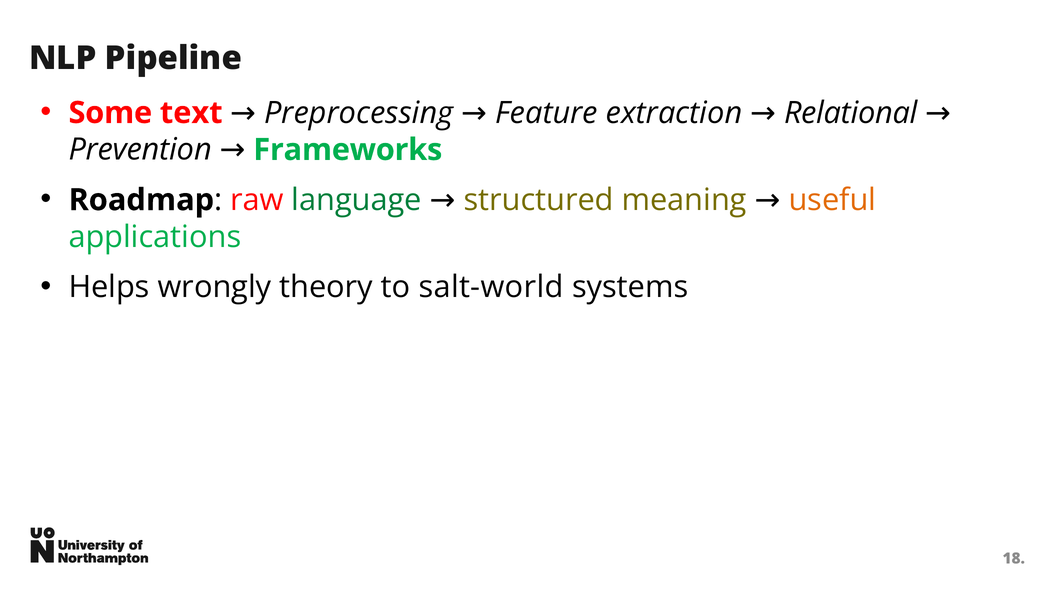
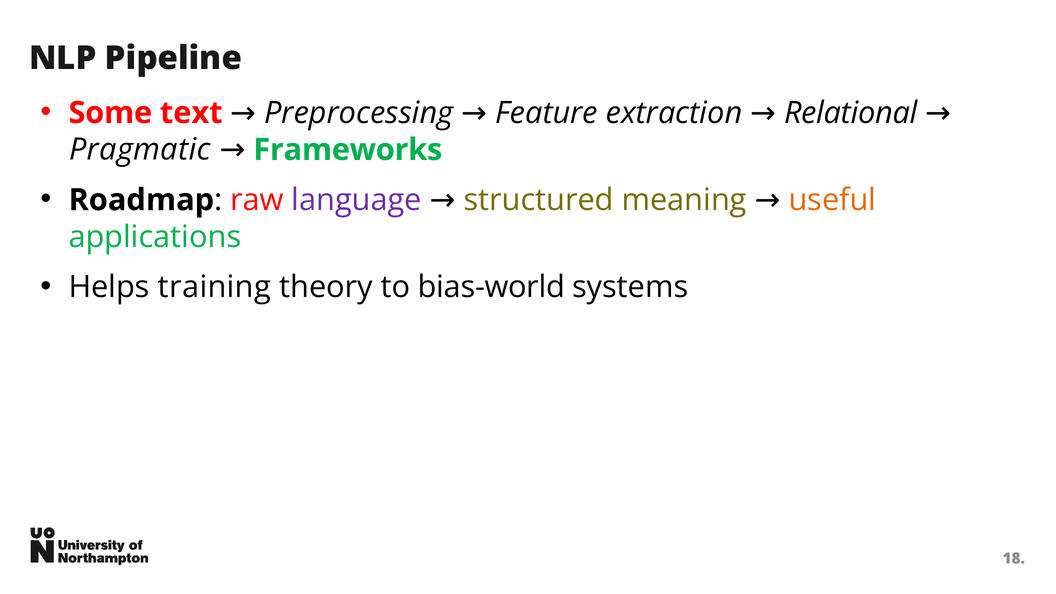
Prevention: Prevention -> Pragmatic
language colour: green -> purple
wrongly: wrongly -> training
salt-world: salt-world -> bias-world
